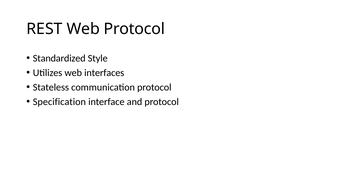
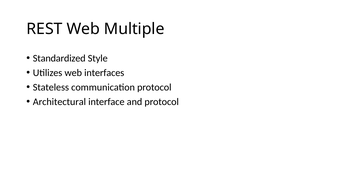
Web Protocol: Protocol -> Multiple
Specification: Specification -> Architectural
